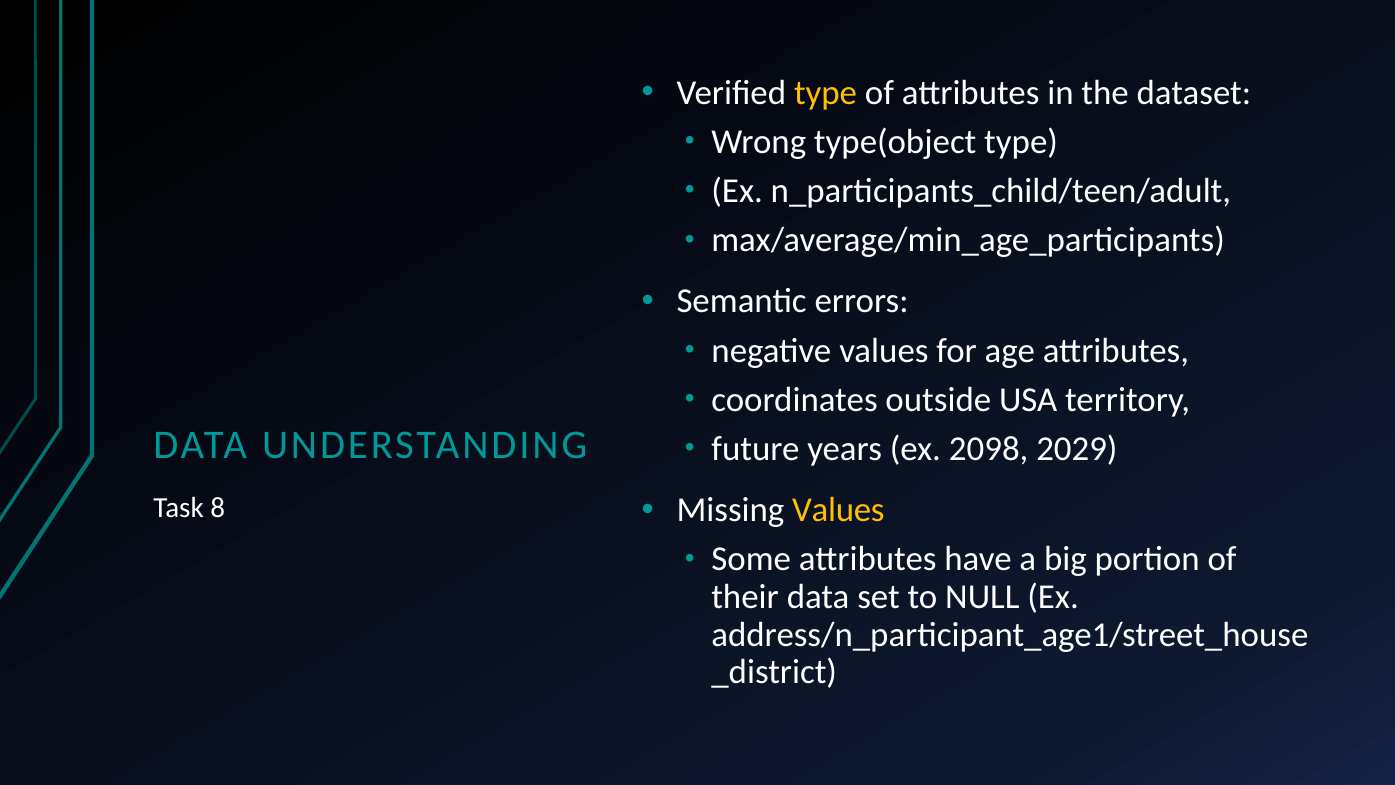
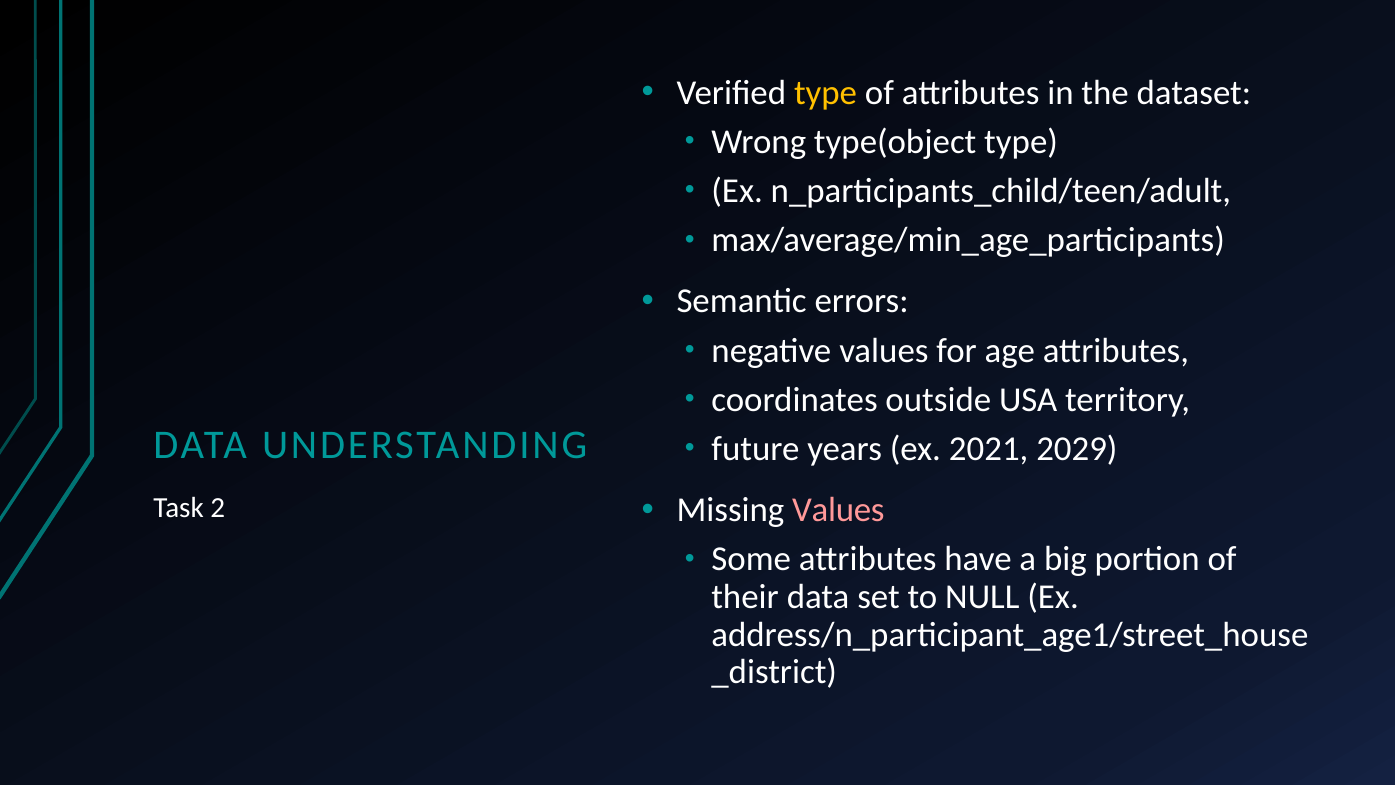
2098: 2098 -> 2021
Values at (838, 510) colour: yellow -> pink
8: 8 -> 2
